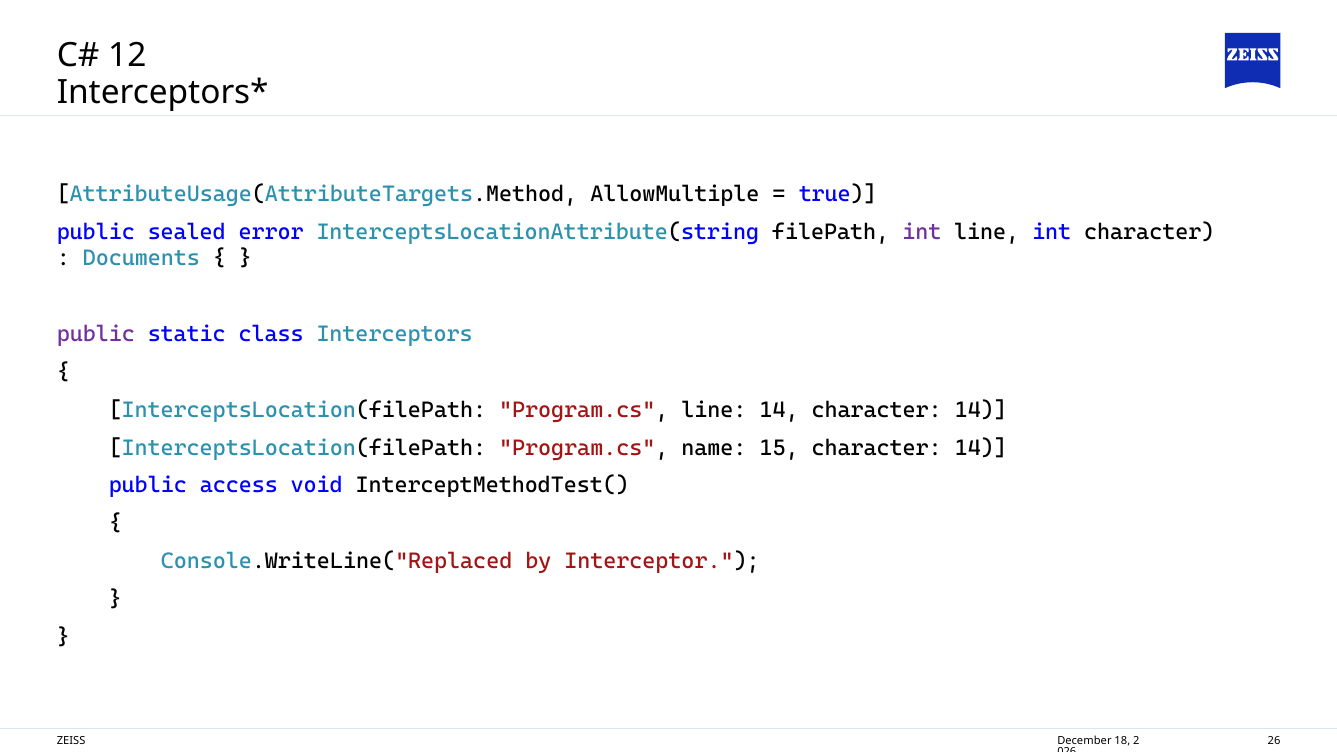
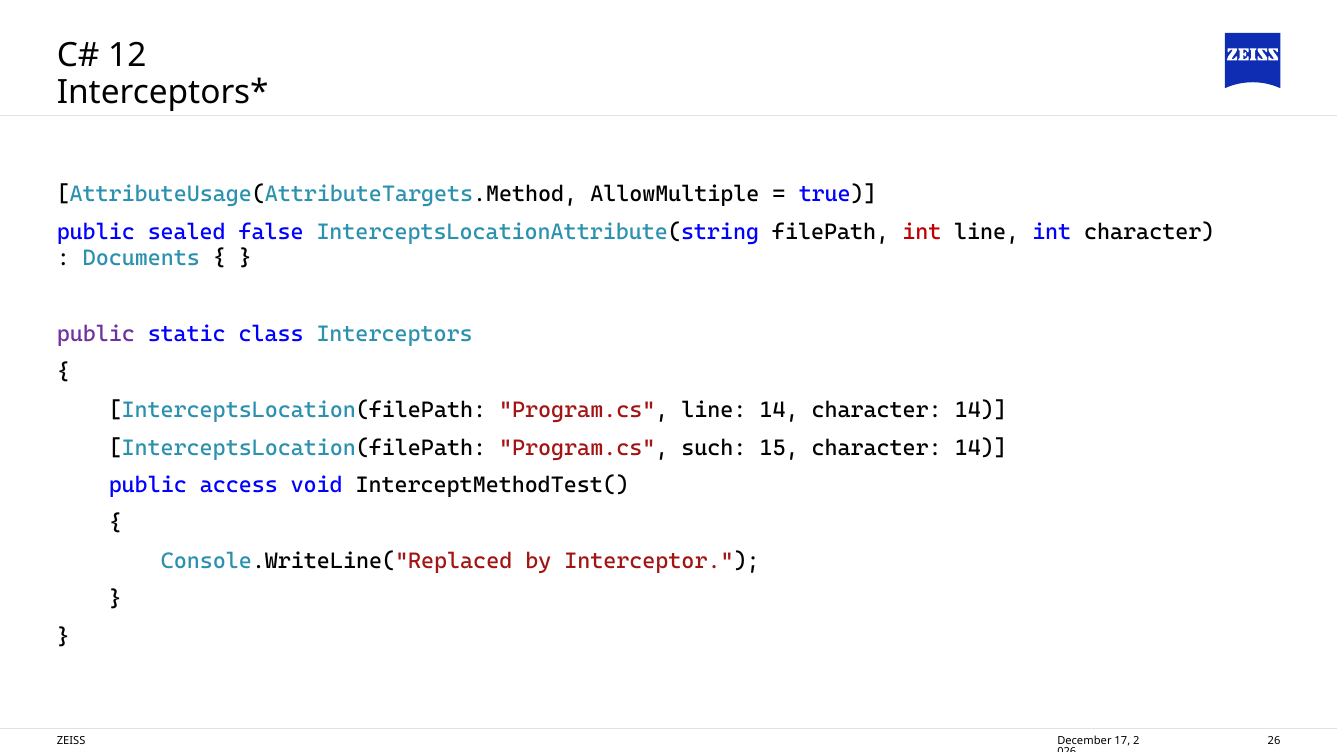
error: error -> false
int at (922, 232) colour: purple -> red
name: name -> such
18: 18 -> 17
